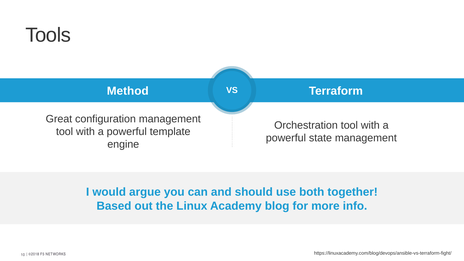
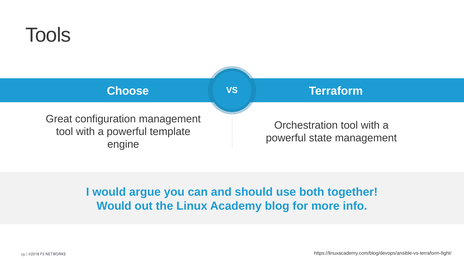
Method: Method -> Choose
Based at (114, 206): Based -> Would
